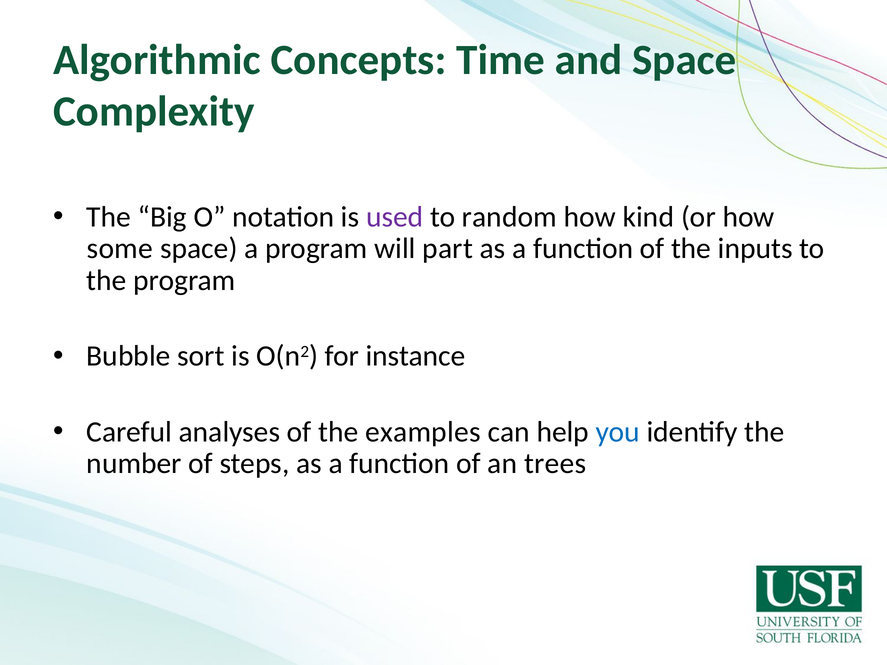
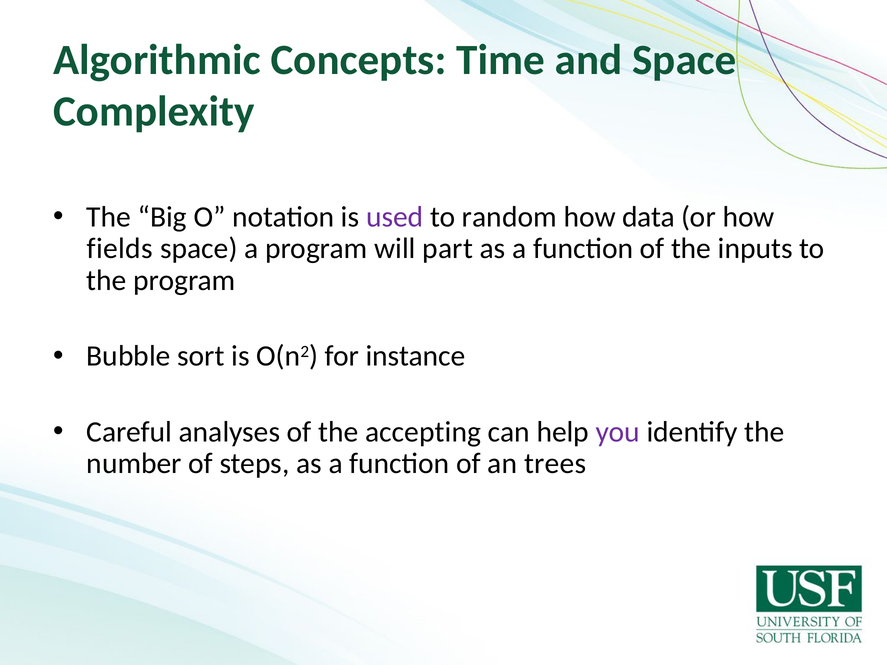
kind: kind -> data
some: some -> fields
examples: examples -> accepting
you colour: blue -> purple
